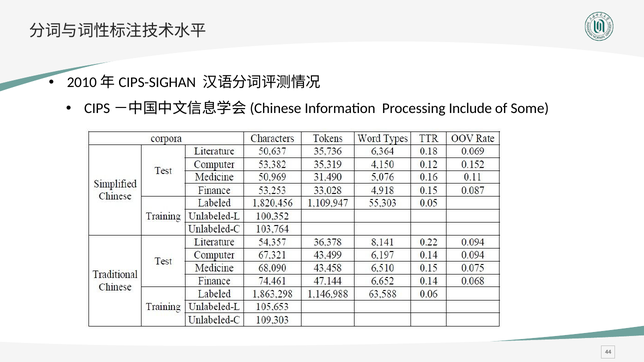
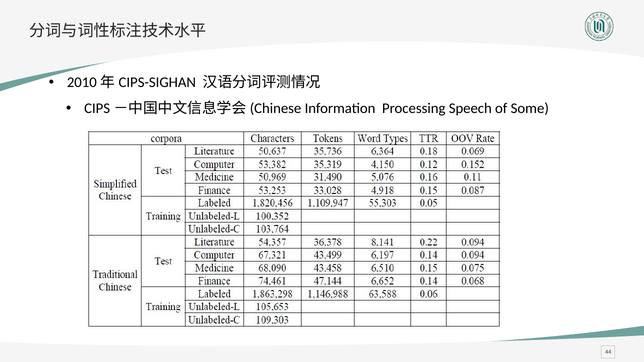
Include: Include -> Speech
